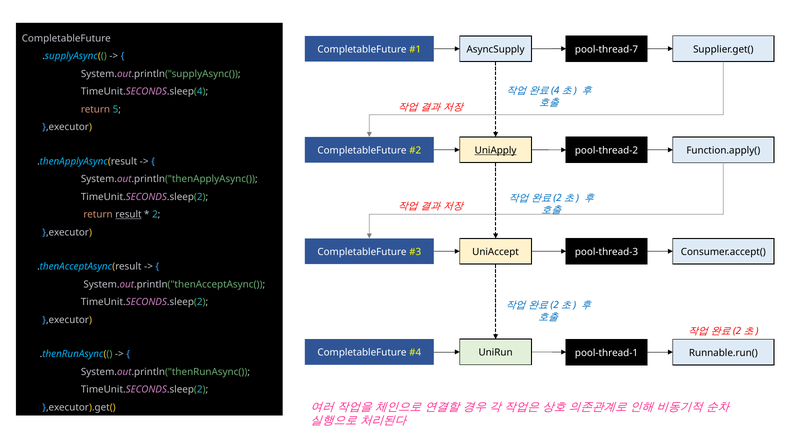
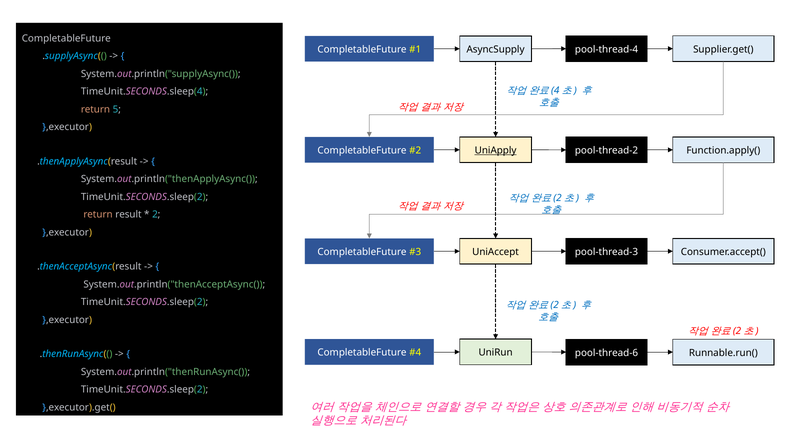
pool-thread-7: pool-thread-7 -> pool-thread-4
result underline: present -> none
pool-thread-1: pool-thread-1 -> pool-thread-6
